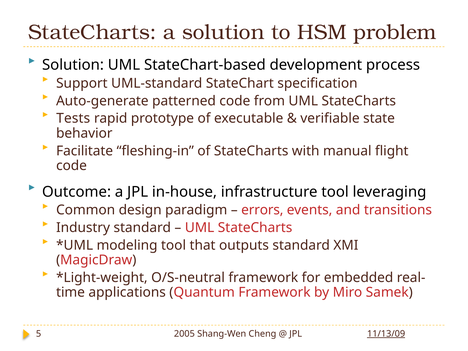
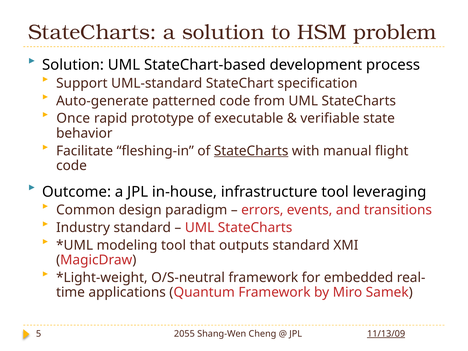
Tests: Tests -> Once
StateCharts at (251, 151) underline: none -> present
2005: 2005 -> 2055
